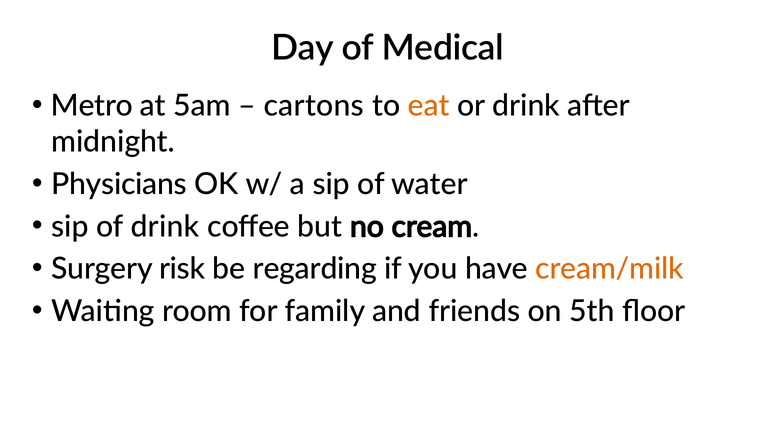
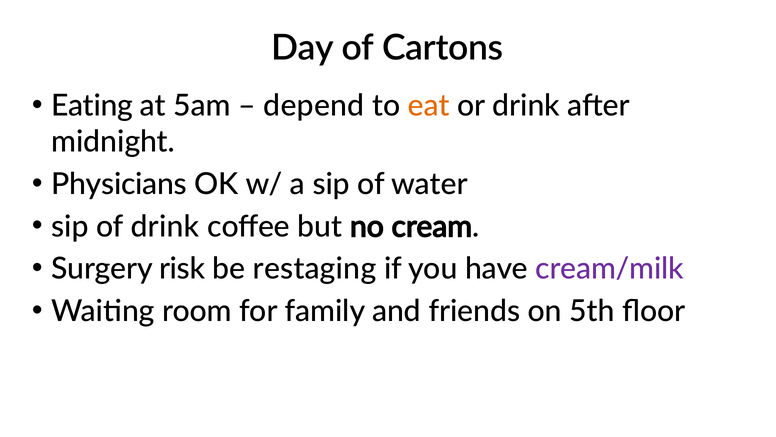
Medical: Medical -> Cartons
Metro: Metro -> Eating
cartons: cartons -> depend
regarding: regarding -> restaging
cream/milk colour: orange -> purple
